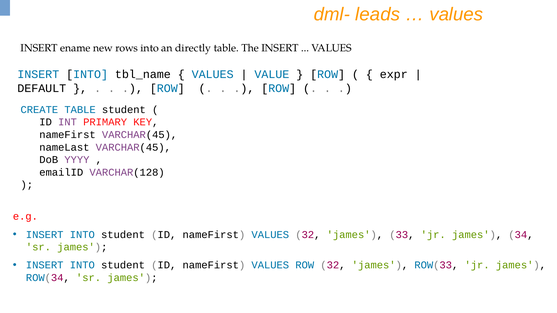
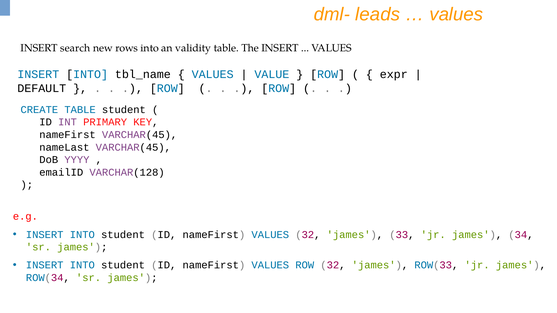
ename: ename -> search
directly: directly -> validity
